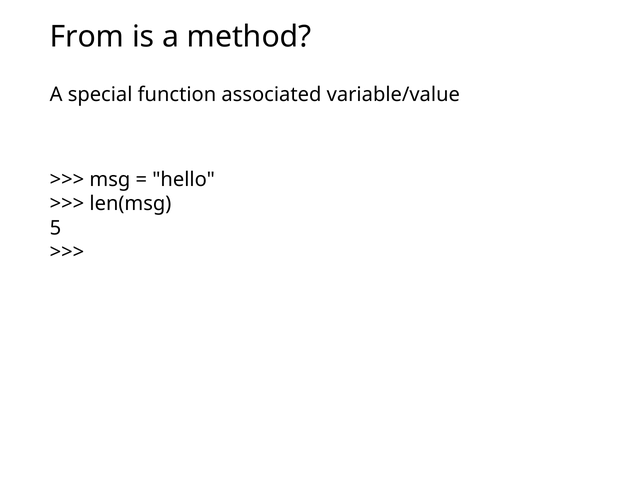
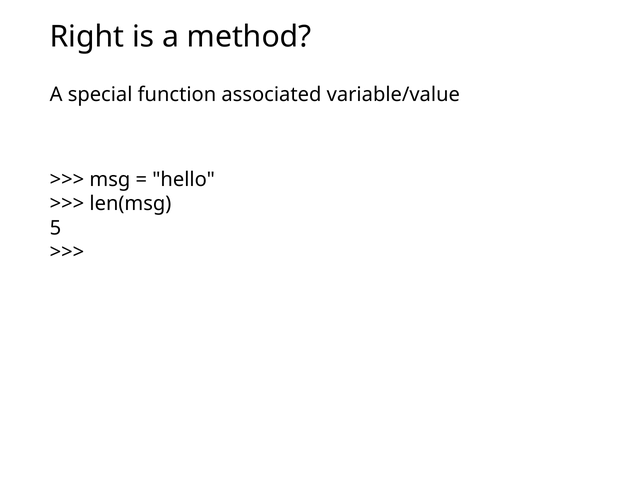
From: From -> Right
